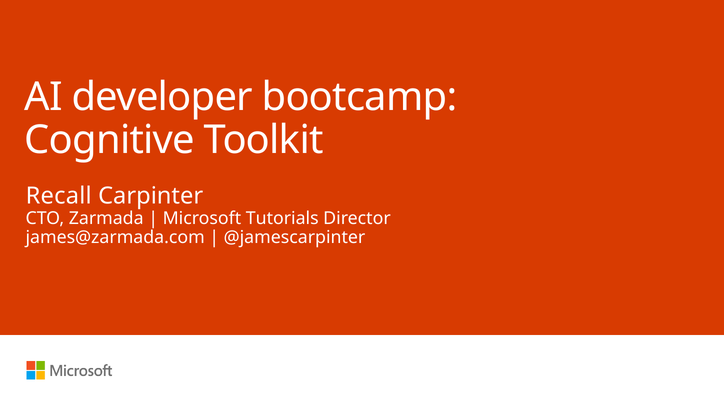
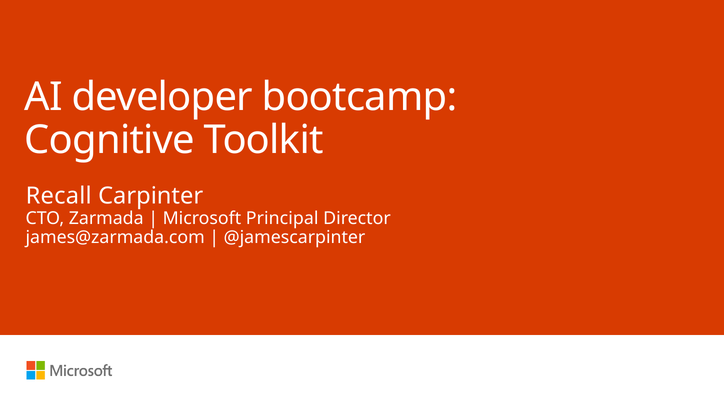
Tutorials: Tutorials -> Principal
